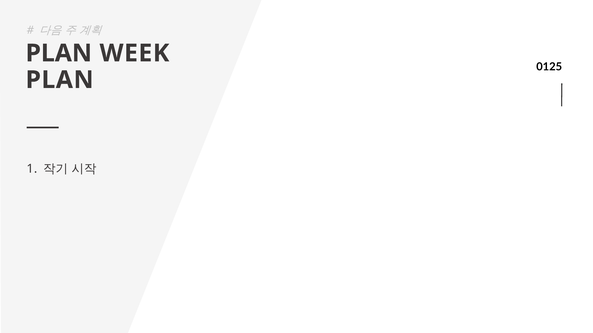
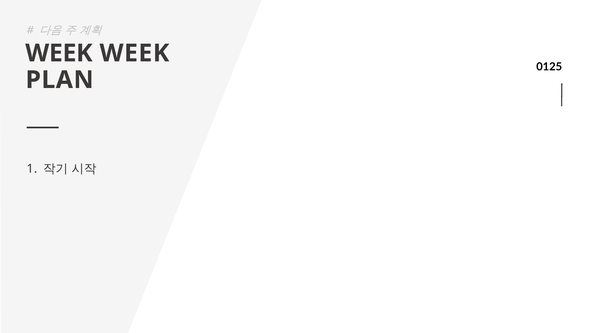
PLAN at (59, 53): PLAN -> WEEK
